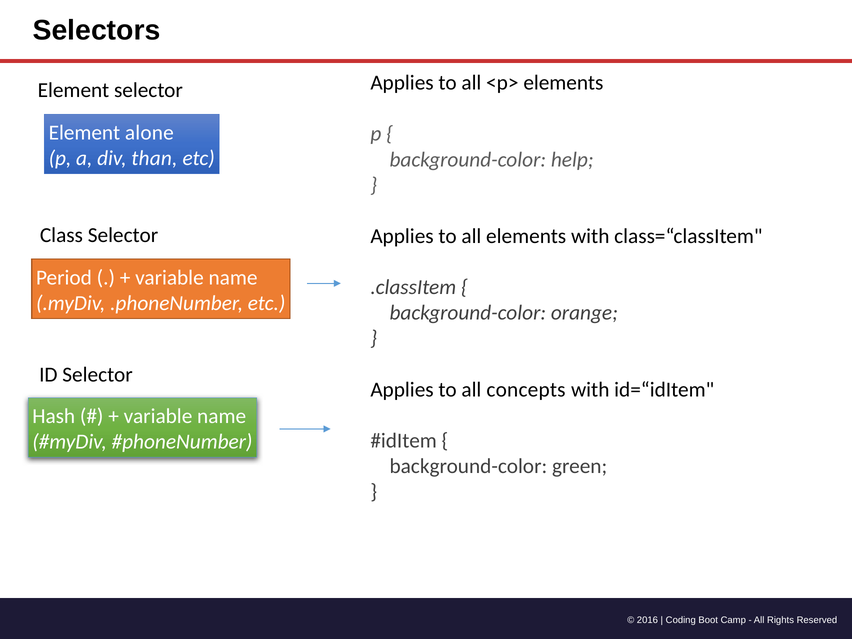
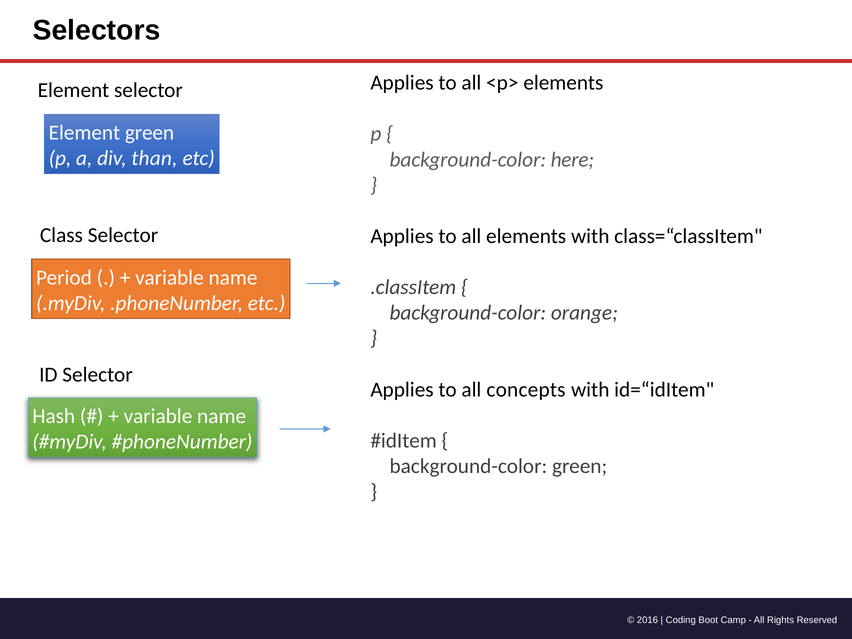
Element alone: alone -> green
help: help -> here
